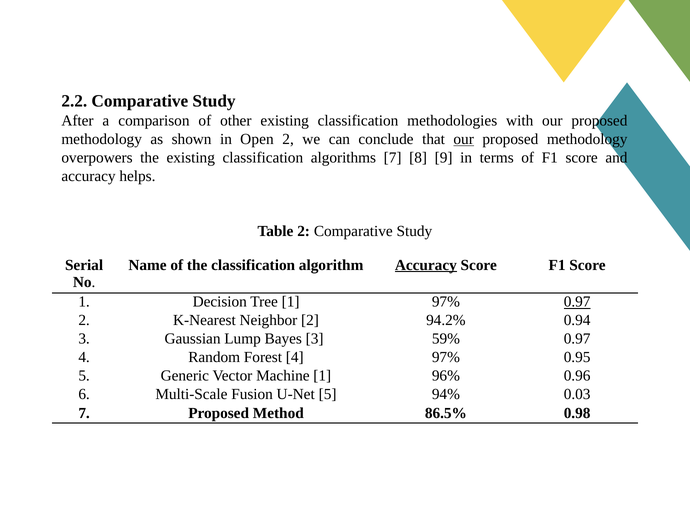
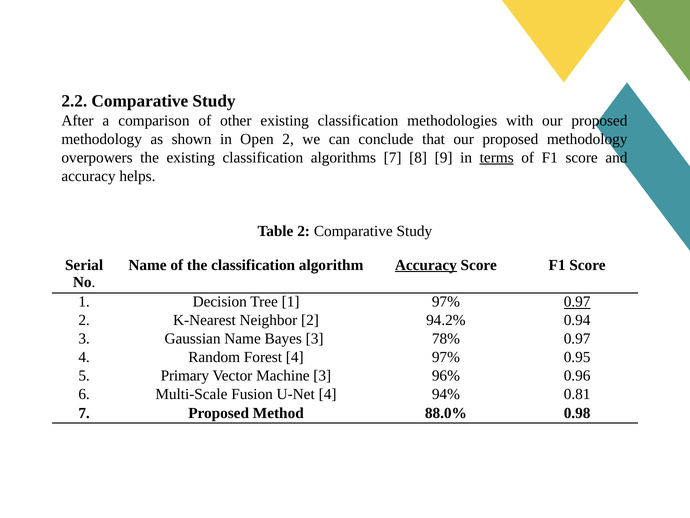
our at (464, 139) underline: present -> none
terms underline: none -> present
Gaussian Lump: Lump -> Name
59%: 59% -> 78%
Generic: Generic -> Primary
Machine 1: 1 -> 3
U-Net 5: 5 -> 4
0.03: 0.03 -> 0.81
86.5%: 86.5% -> 88.0%
